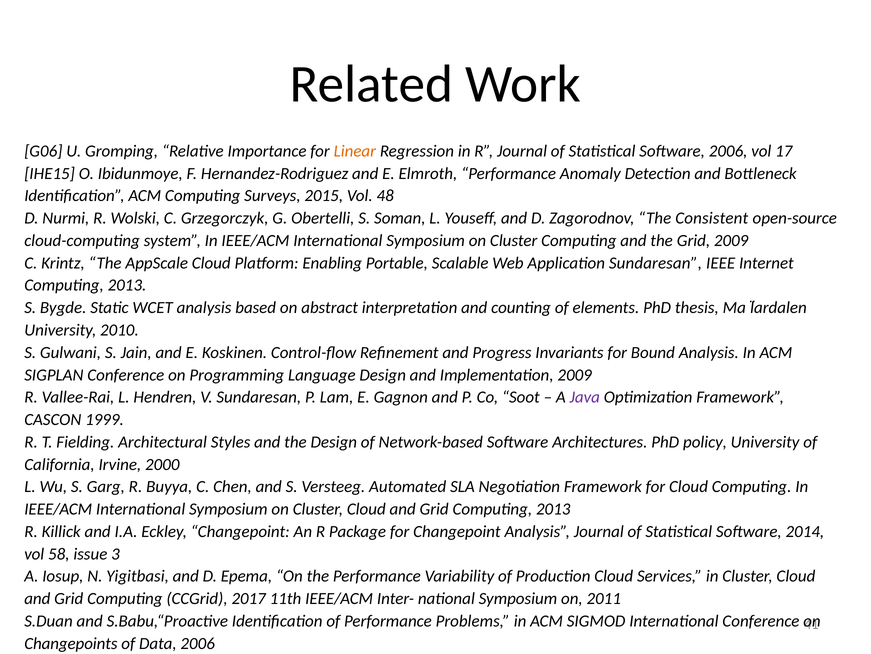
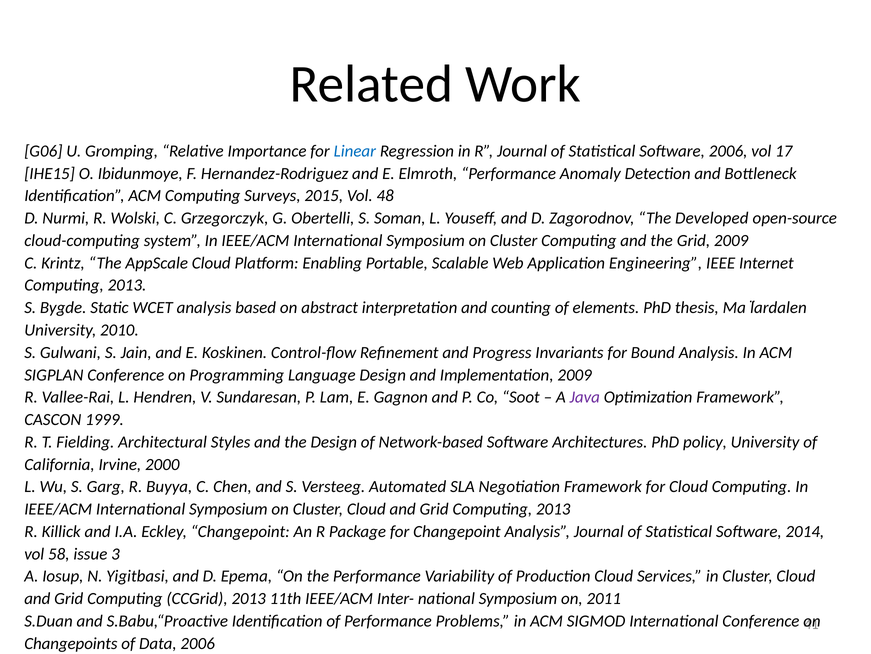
Linear colour: orange -> blue
Consistent: Consistent -> Developed
Application Sundaresan: Sundaresan -> Engineering
CCGrid 2017: 2017 -> 2013
